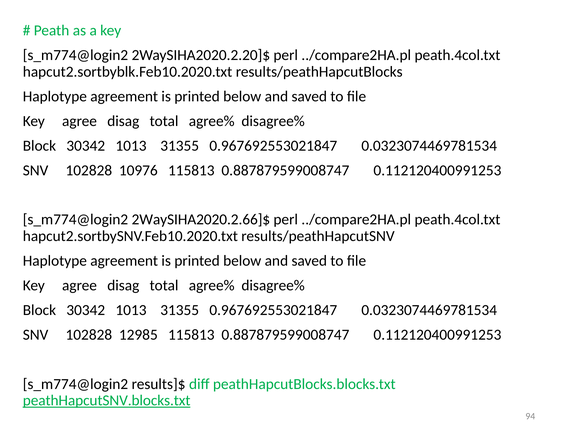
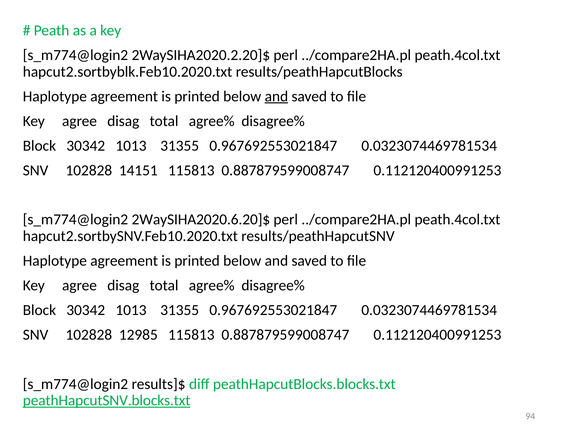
and at (276, 96) underline: none -> present
10976: 10976 -> 14151
2WaySIHA2020.2.66]$: 2WaySIHA2020.2.66]$ -> 2WaySIHA2020.6.20]$
